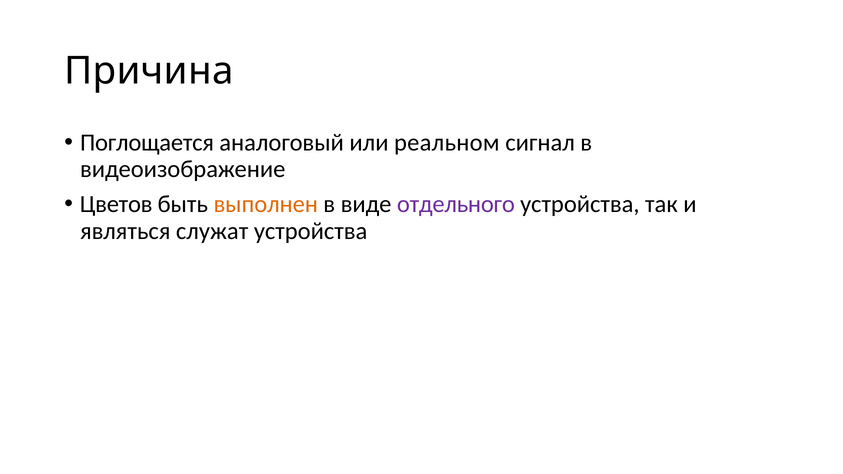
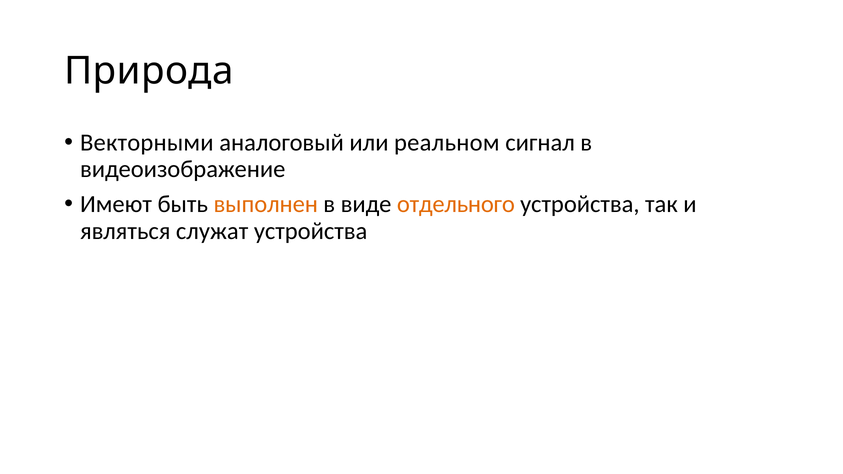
Причина: Причина -> Природа
Поглощается: Поглощается -> Векторными
Цветов: Цветов -> Имеют
отдельного colour: purple -> orange
